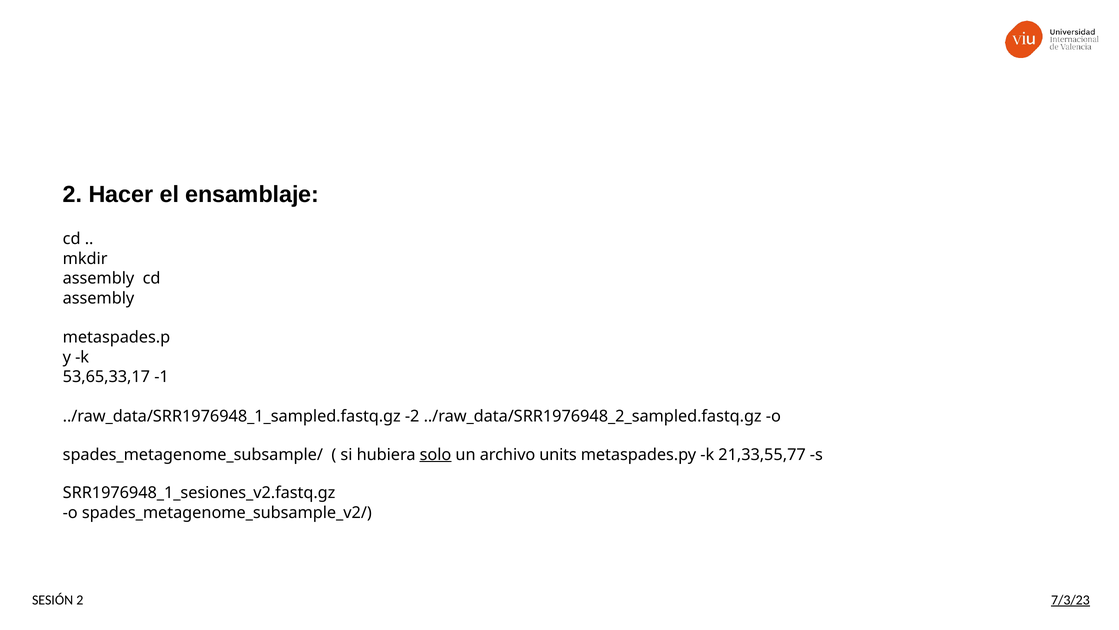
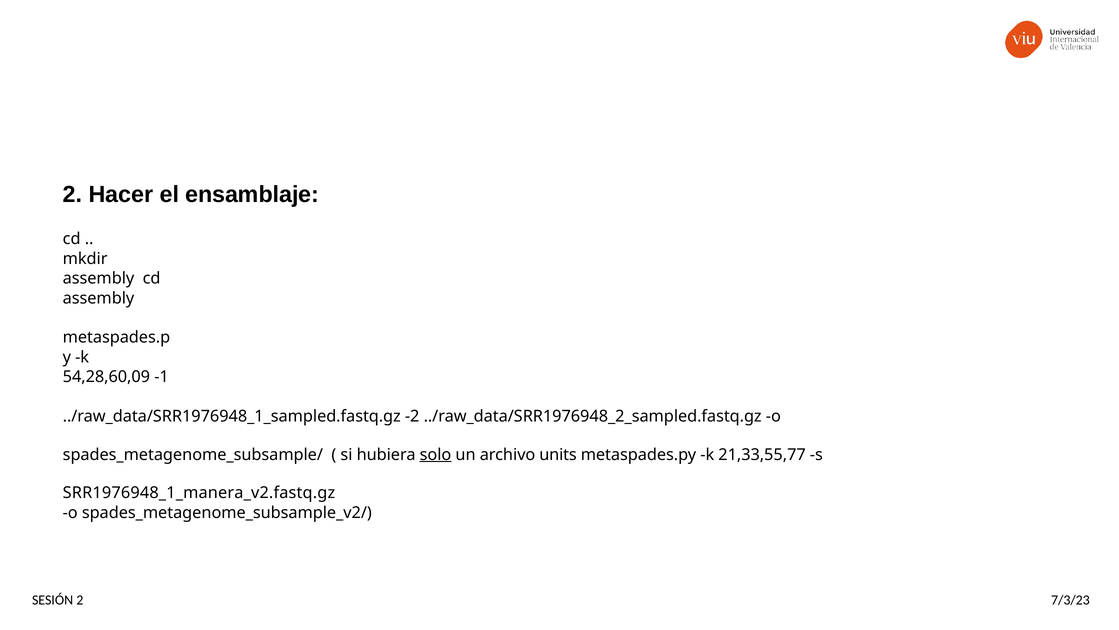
53,65,33,17: 53,65,33,17 -> 54,28,60,09
SRR1976948_1_sesiones_v2.fastq.gz: SRR1976948_1_sesiones_v2.fastq.gz -> SRR1976948_1_manera_v2.fastq.gz
7/3/23 underline: present -> none
